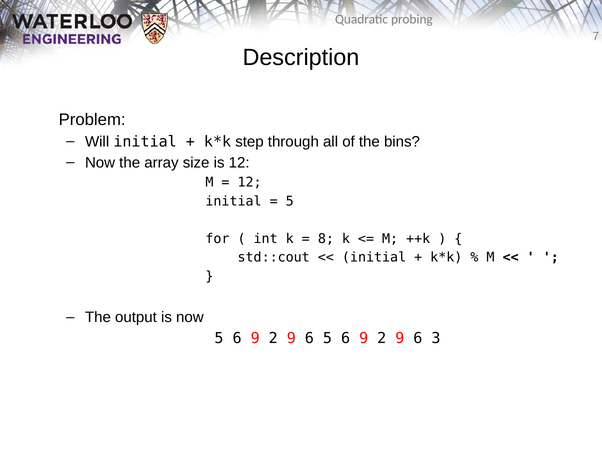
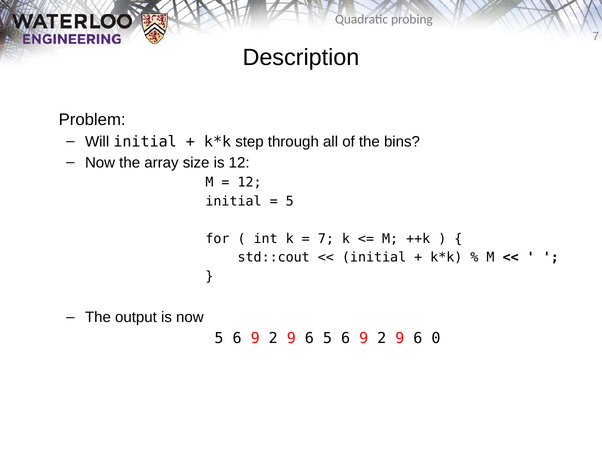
8 at (326, 238): 8 -> 7
3: 3 -> 0
